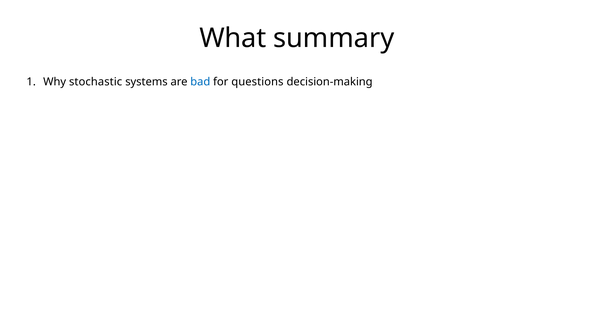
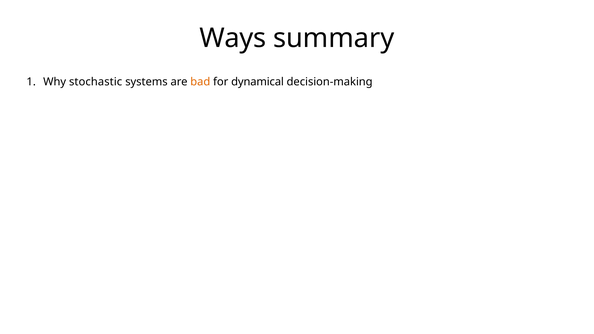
What: What -> Ways
bad colour: blue -> orange
questions: questions -> dynamical
